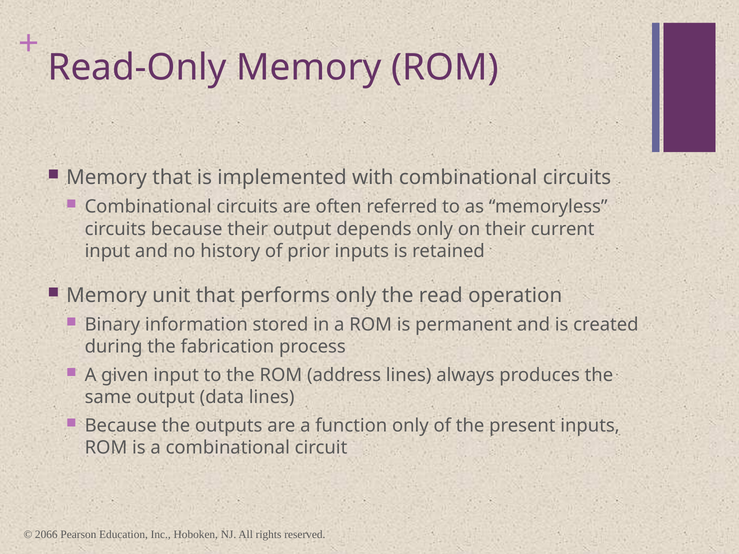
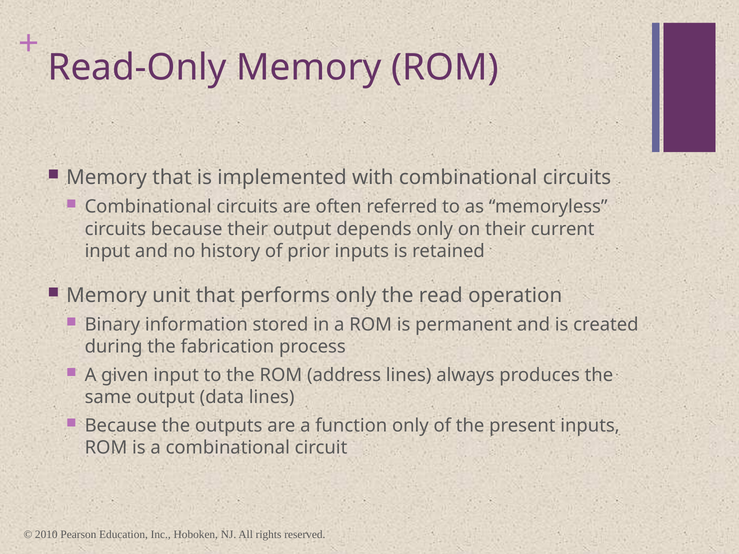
2066: 2066 -> 2010
